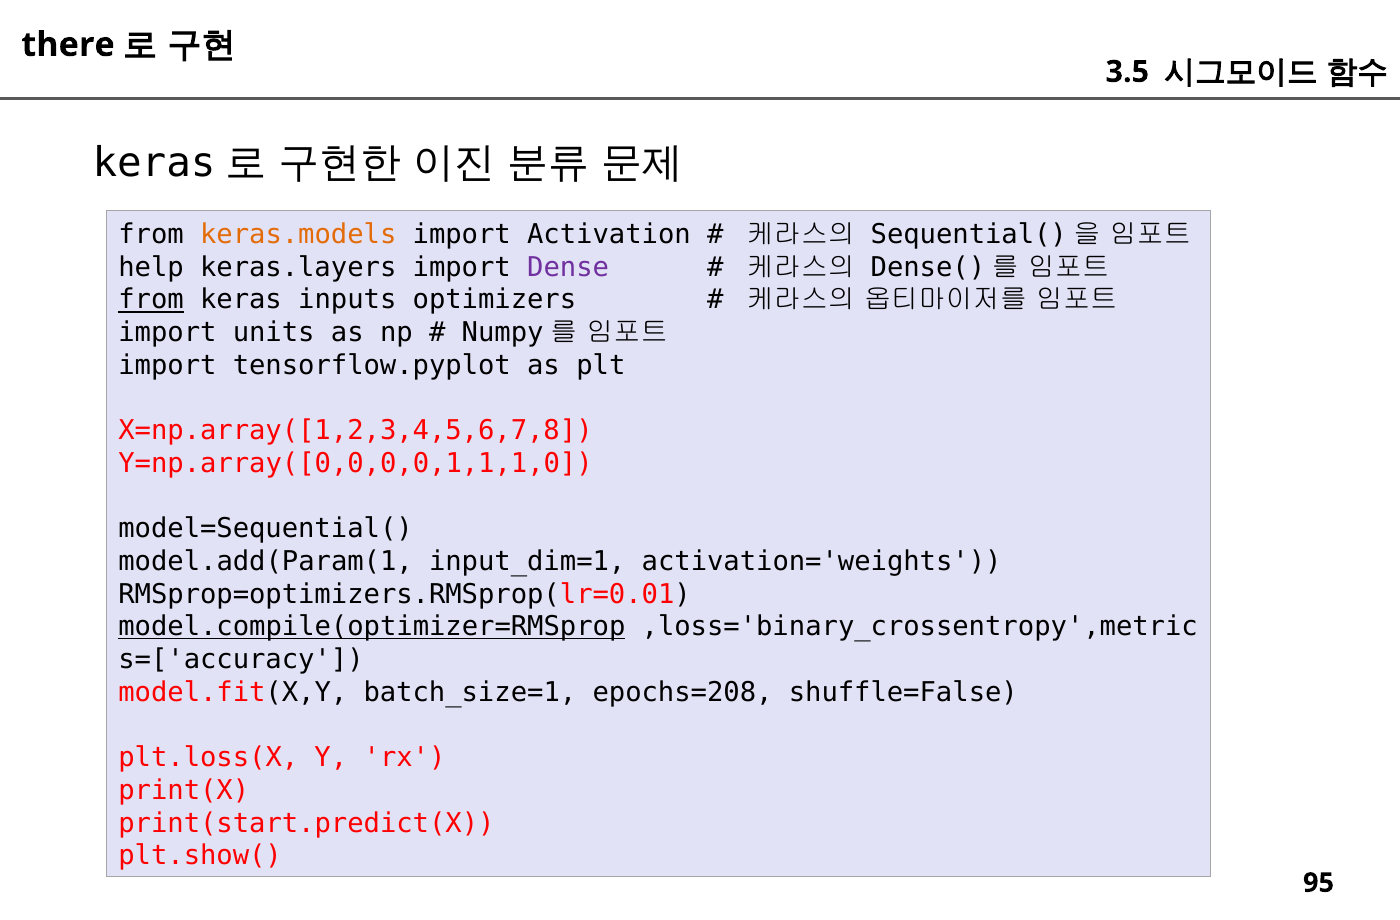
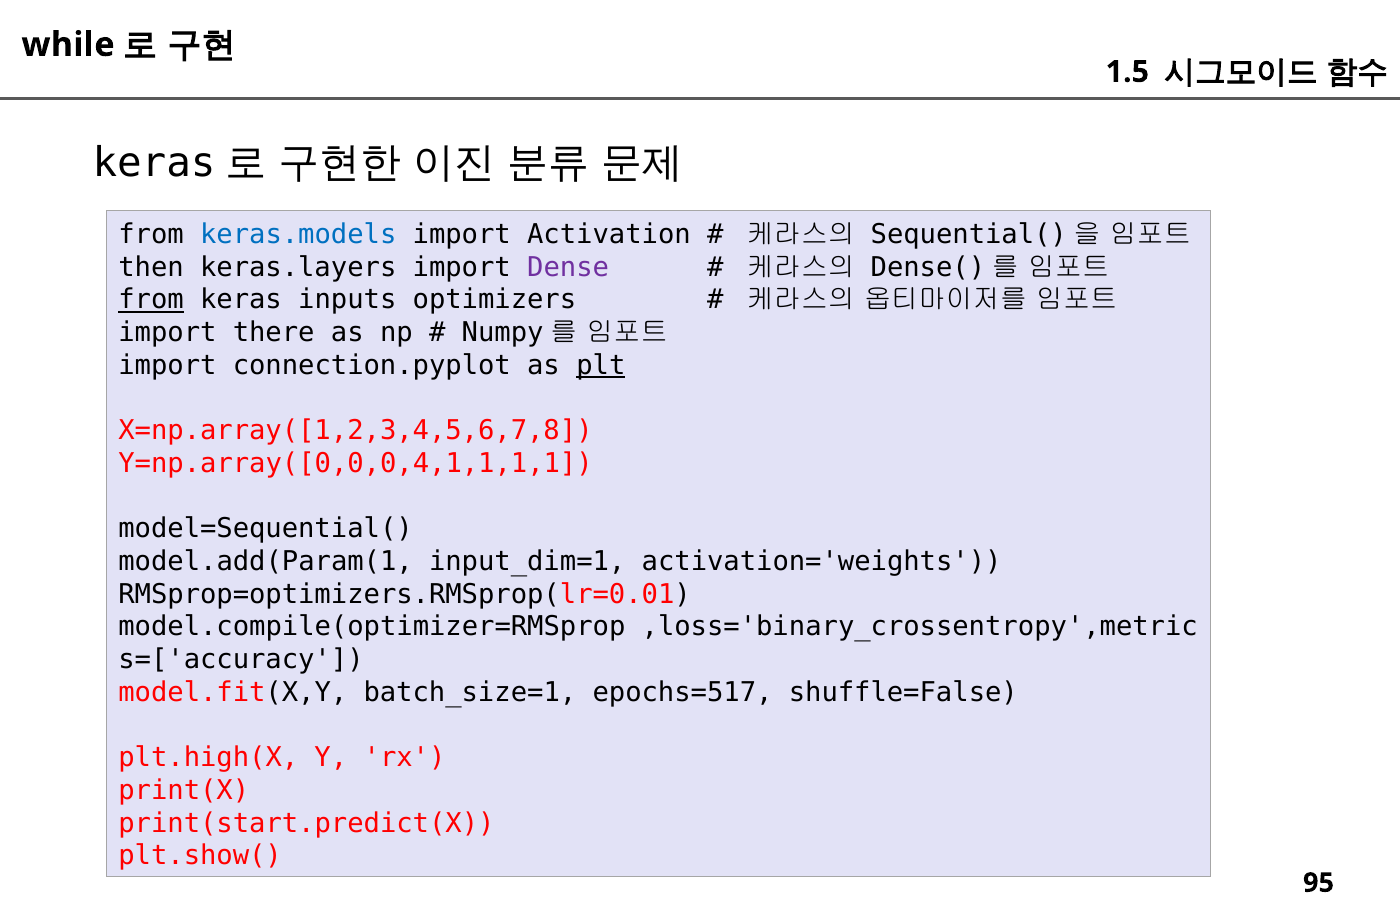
there: there -> while
3.5: 3.5 -> 1.5
keras.models colour: orange -> blue
help: help -> then
units: units -> there
tensorflow.pyplot: tensorflow.pyplot -> connection.pyplot
plt underline: none -> present
Y=np.array([0,0,0,0,1,1,1,0: Y=np.array([0,0,0,0,1,1,1,0 -> Y=np.array([0,0,0,4,1,1,1,1
model.compile(optimizer=RMSprop underline: present -> none
epochs=208: epochs=208 -> epochs=517
plt.loss(X: plt.loss(X -> plt.high(X
